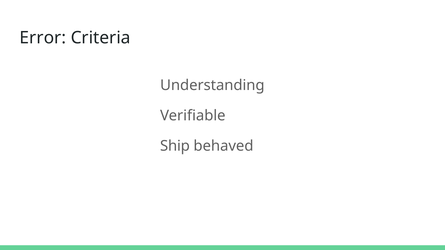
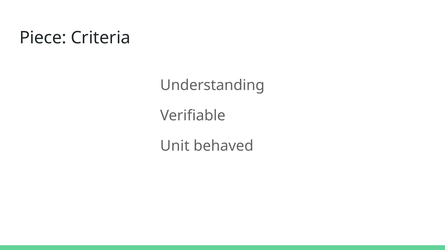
Error: Error -> Piece
Ship: Ship -> Unit
